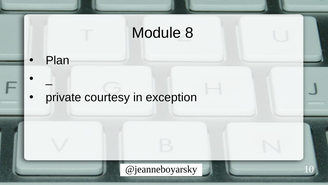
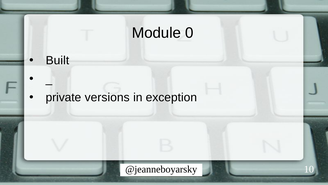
8: 8 -> 0
Plan: Plan -> Built
courtesy: courtesy -> versions
